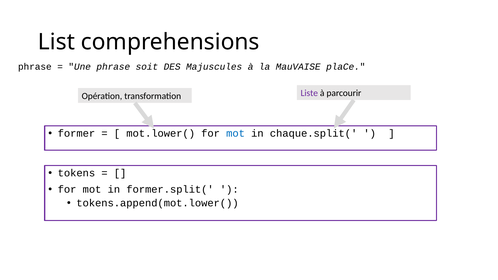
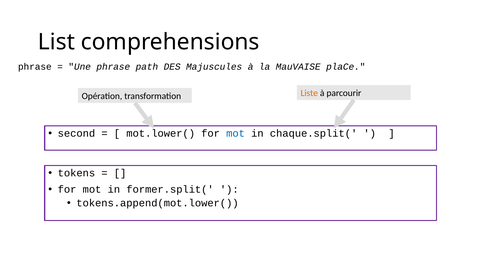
soit: soit -> path
Liste colour: purple -> orange
former: former -> second
